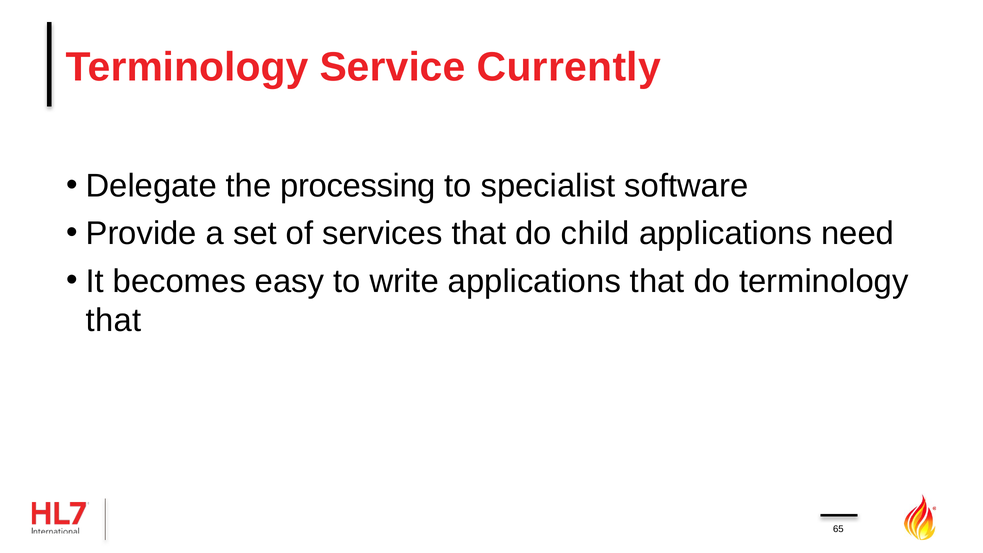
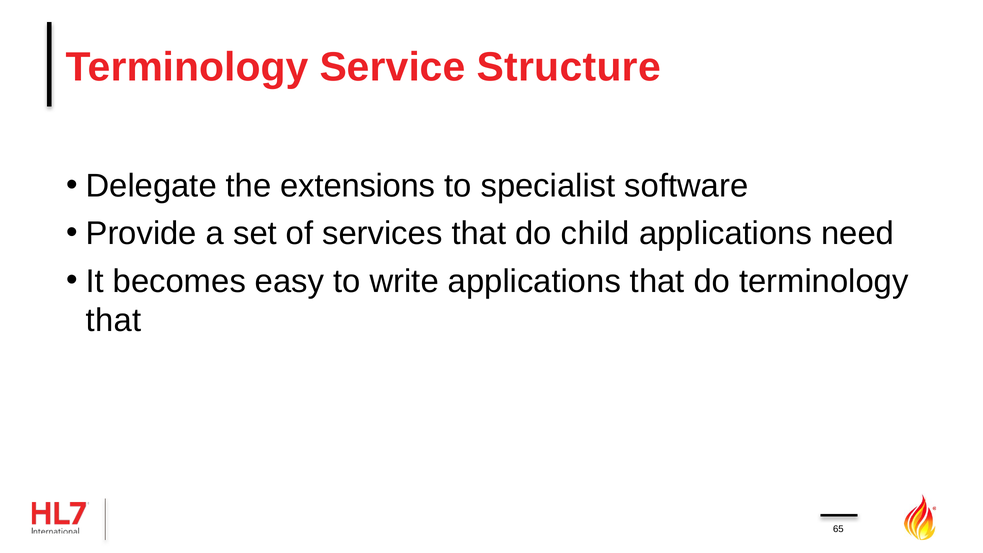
Currently: Currently -> Structure
processing: processing -> extensions
